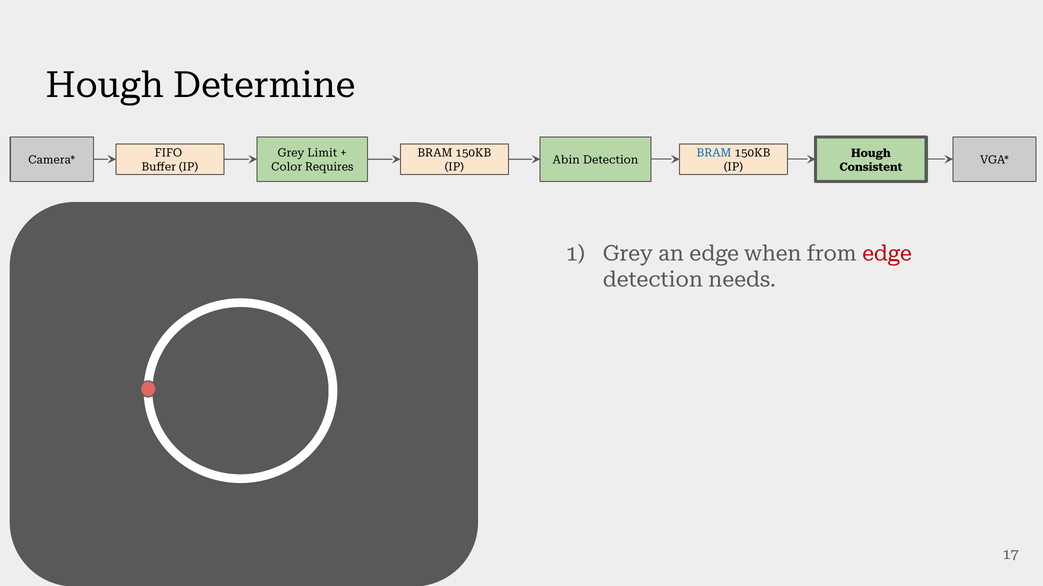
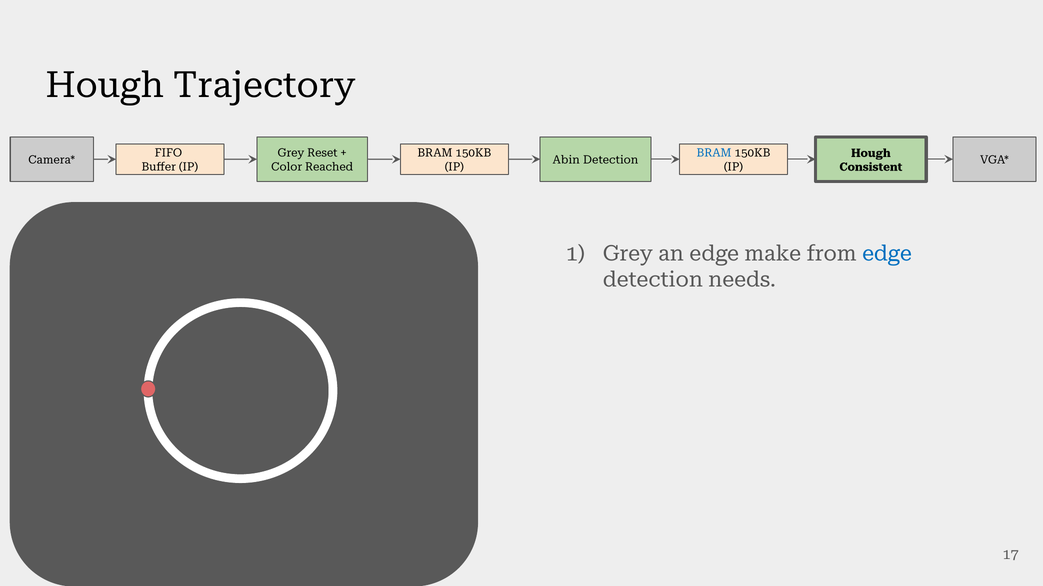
Determine: Determine -> Trajectory
Limit: Limit -> Reset
Requires: Requires -> Reached
when: when -> make
edge at (887, 254) colour: red -> blue
